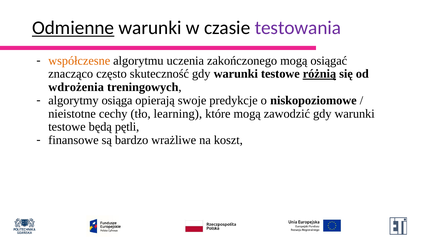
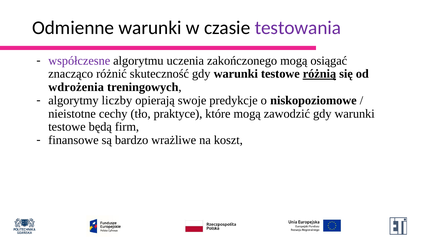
Odmienne underline: present -> none
współczesne colour: orange -> purple
często: często -> różnić
osiąga: osiąga -> liczby
learning: learning -> praktyce
pętli: pętli -> firm
